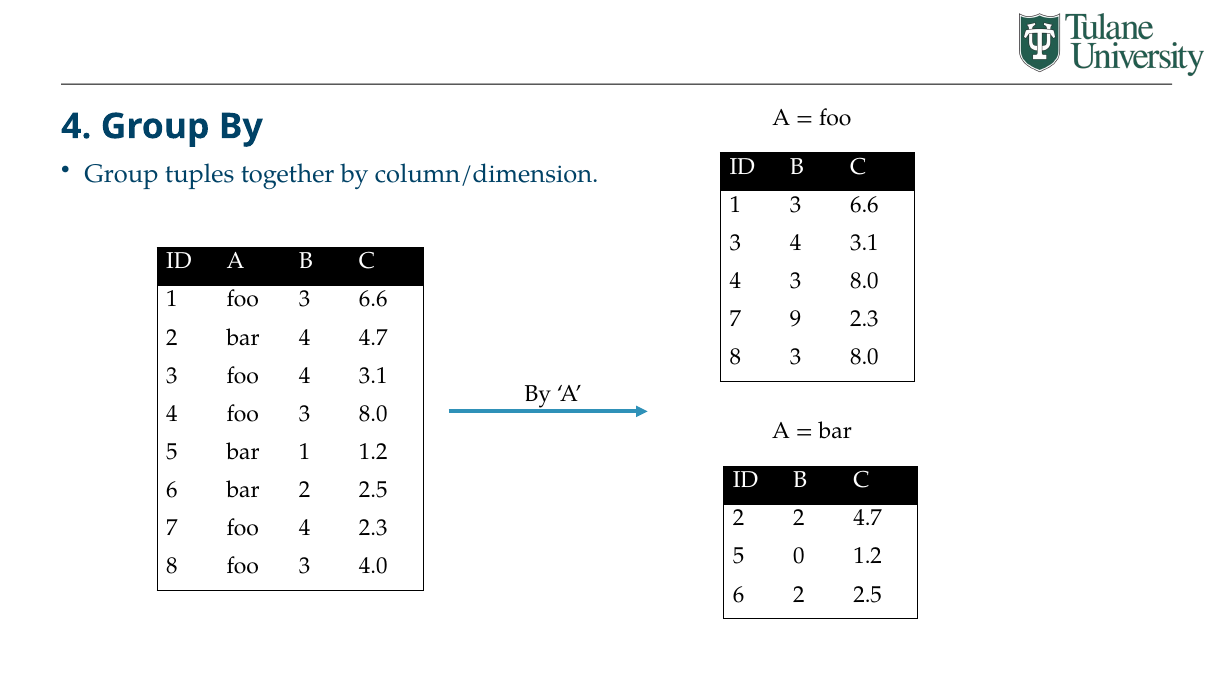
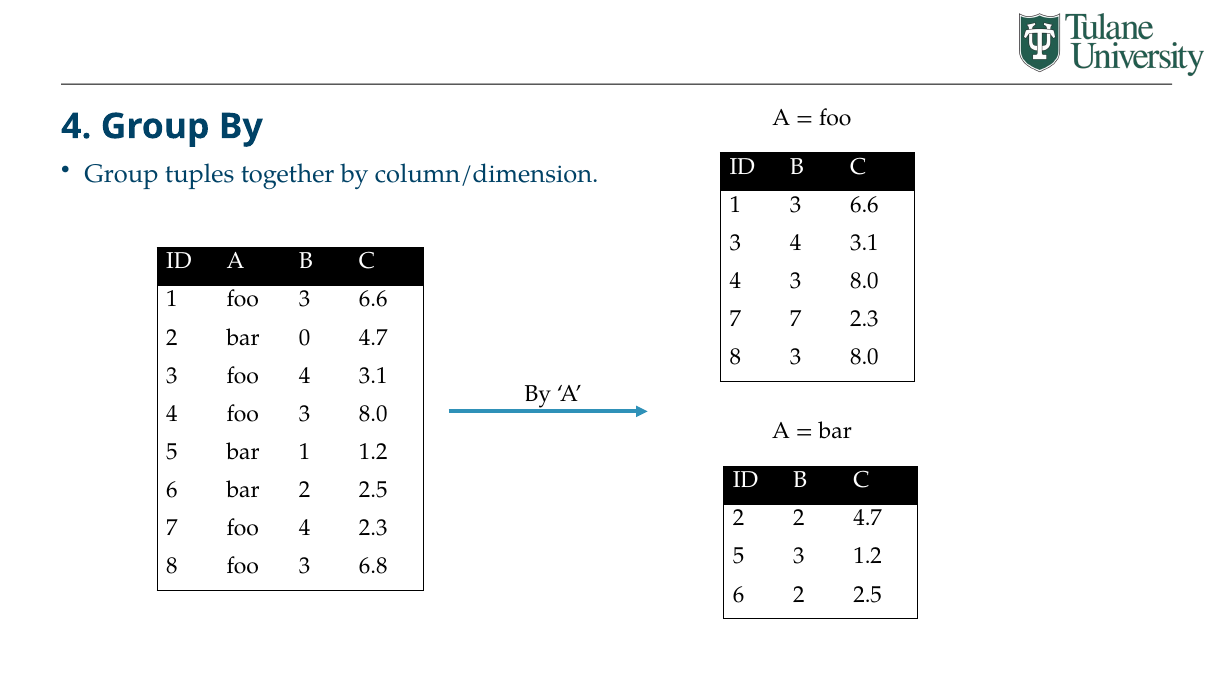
7 9: 9 -> 7
bar 4: 4 -> 0
5 0: 0 -> 3
4.0: 4.0 -> 6.8
